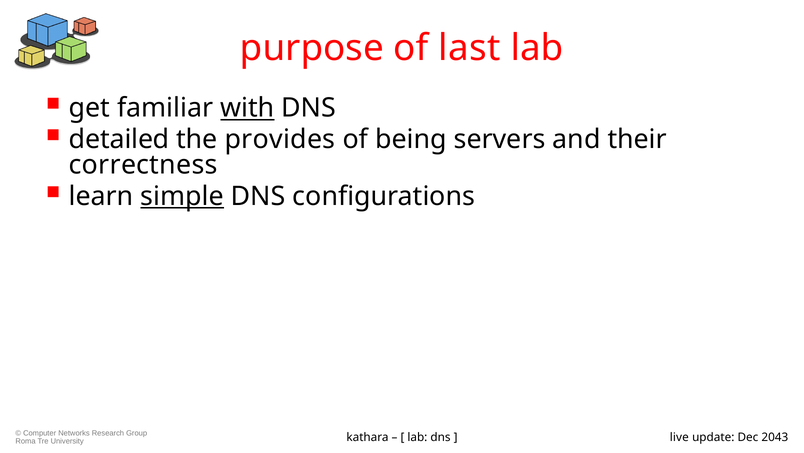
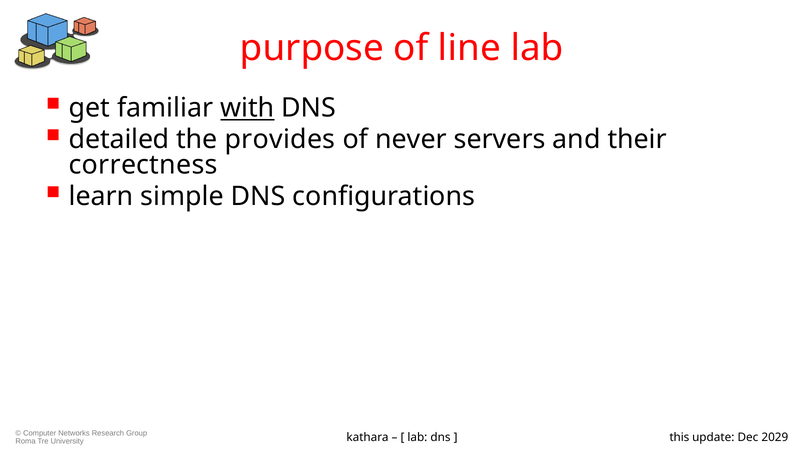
last: last -> line
being: being -> never
simple underline: present -> none
live: live -> this
2043: 2043 -> 2029
